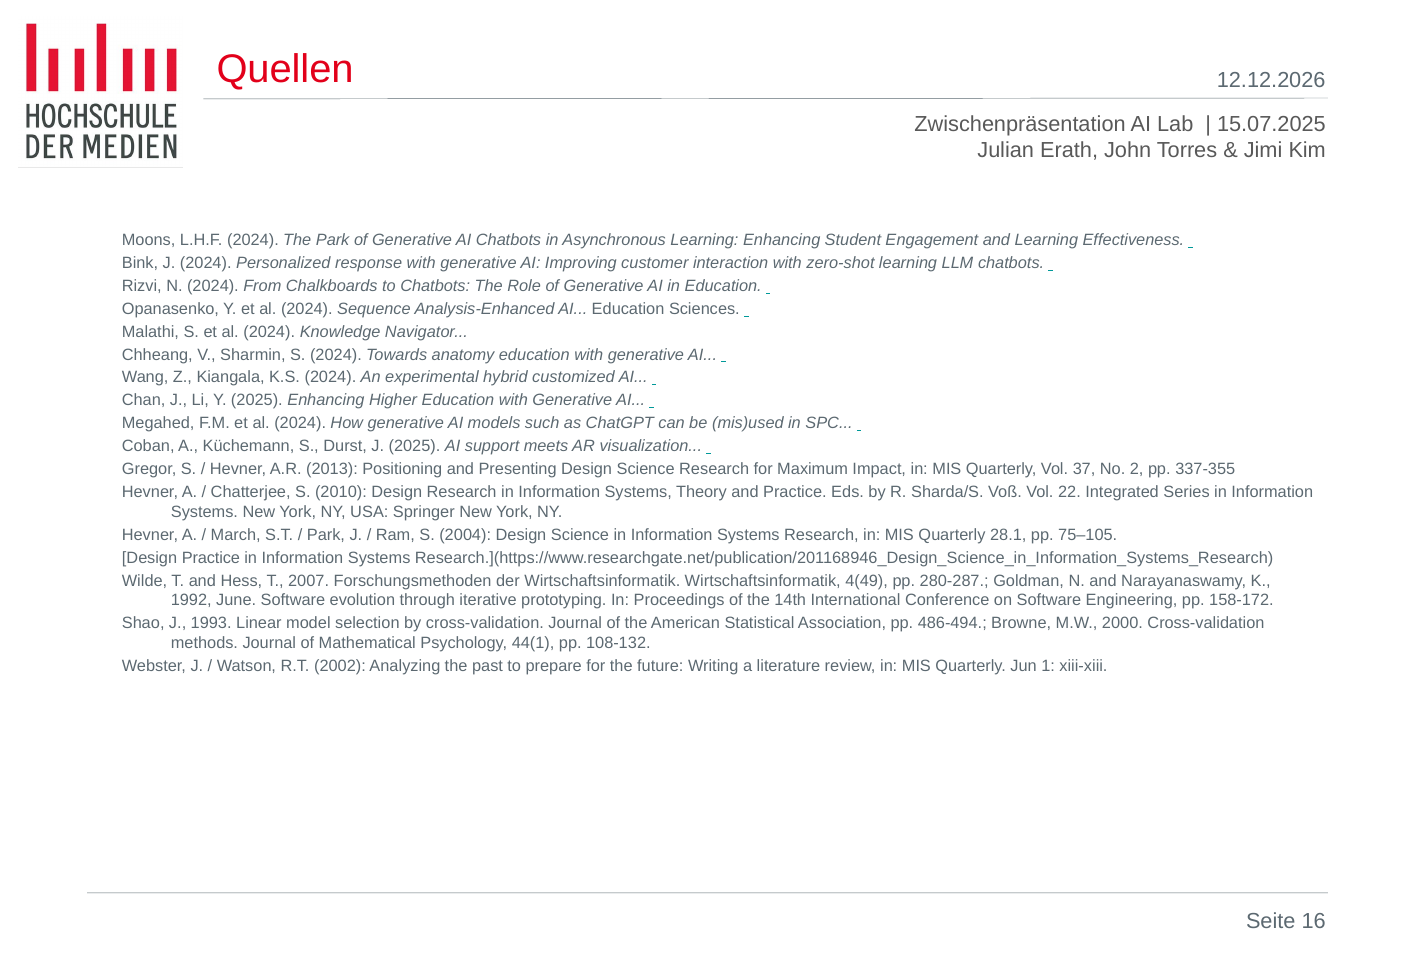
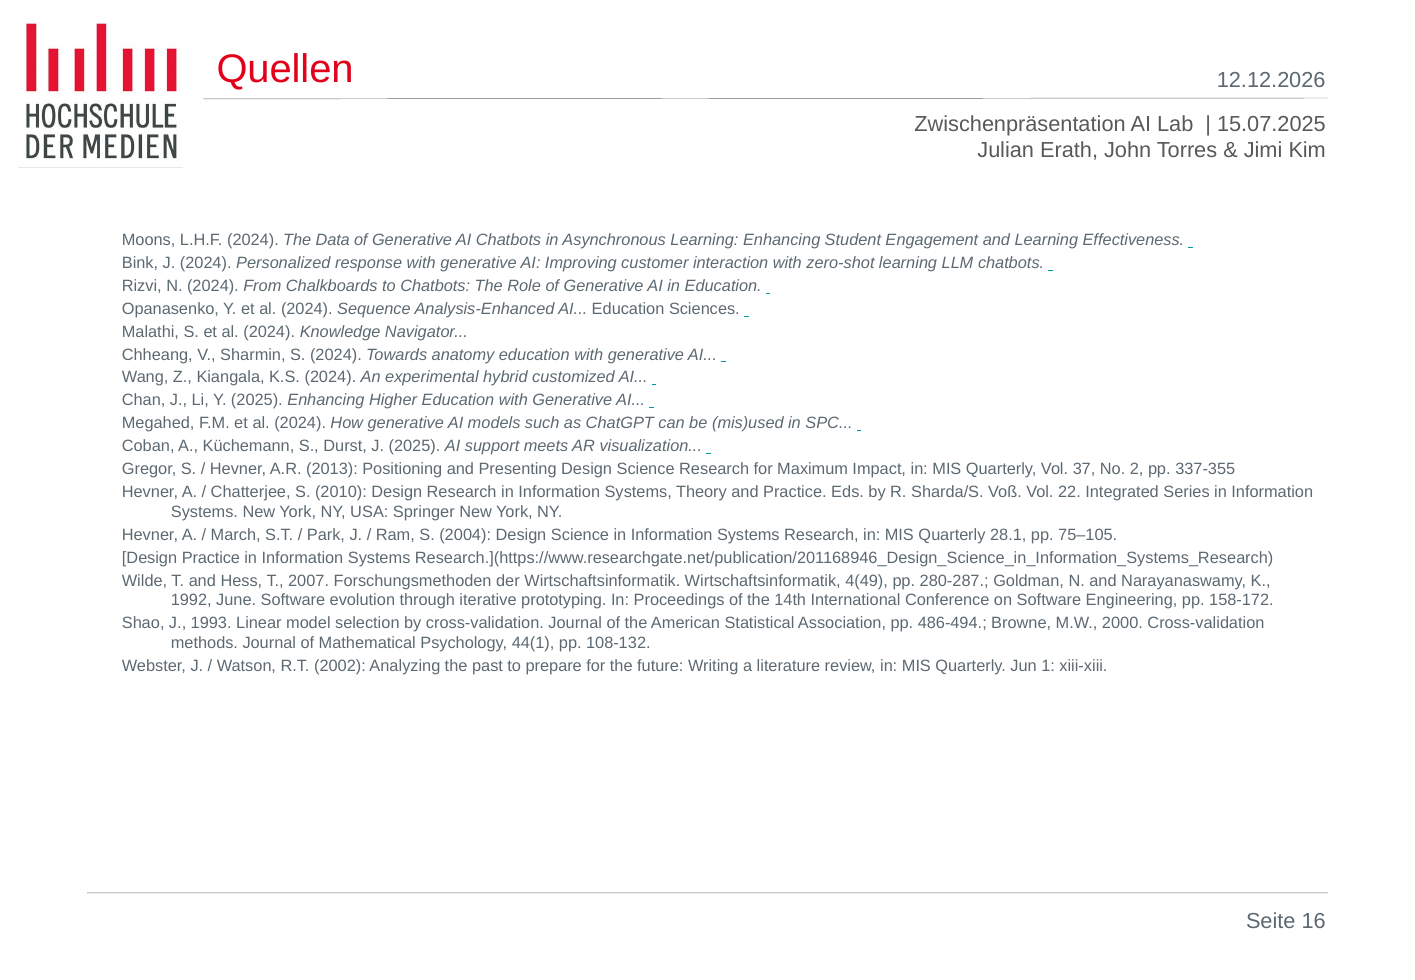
The Park: Park -> Data
